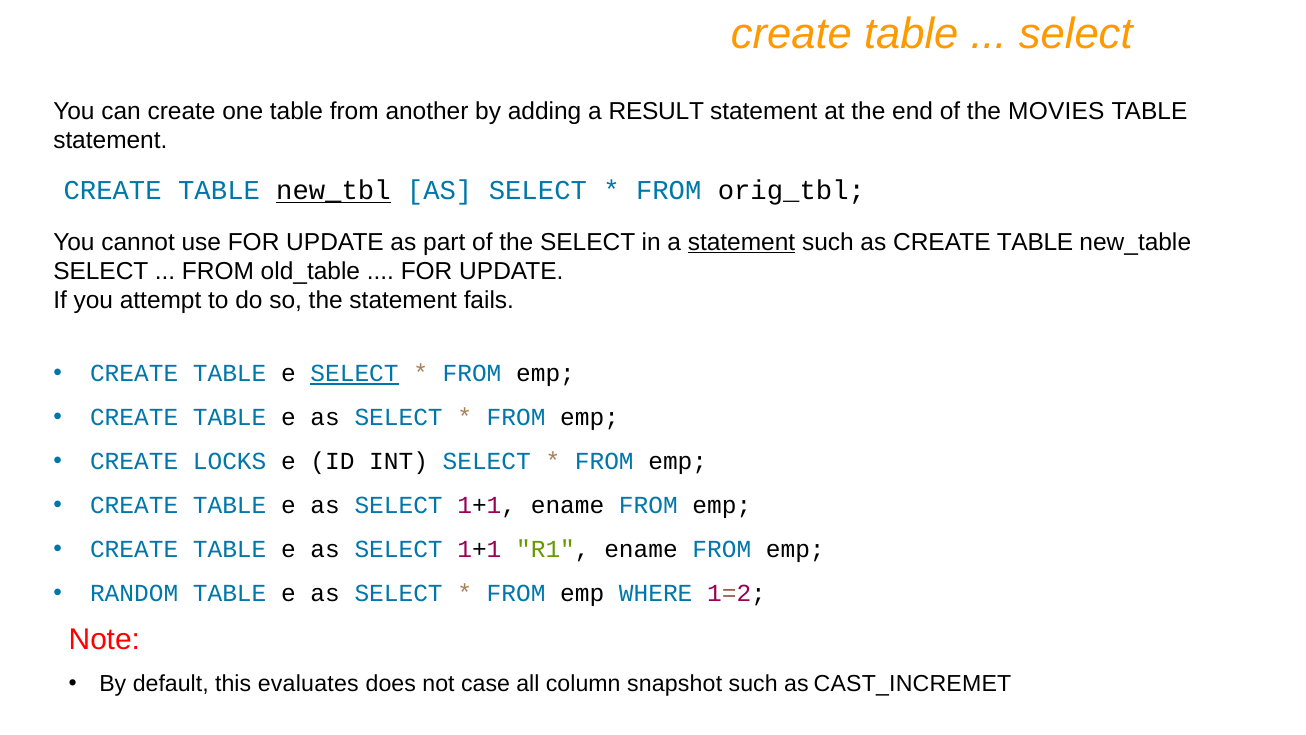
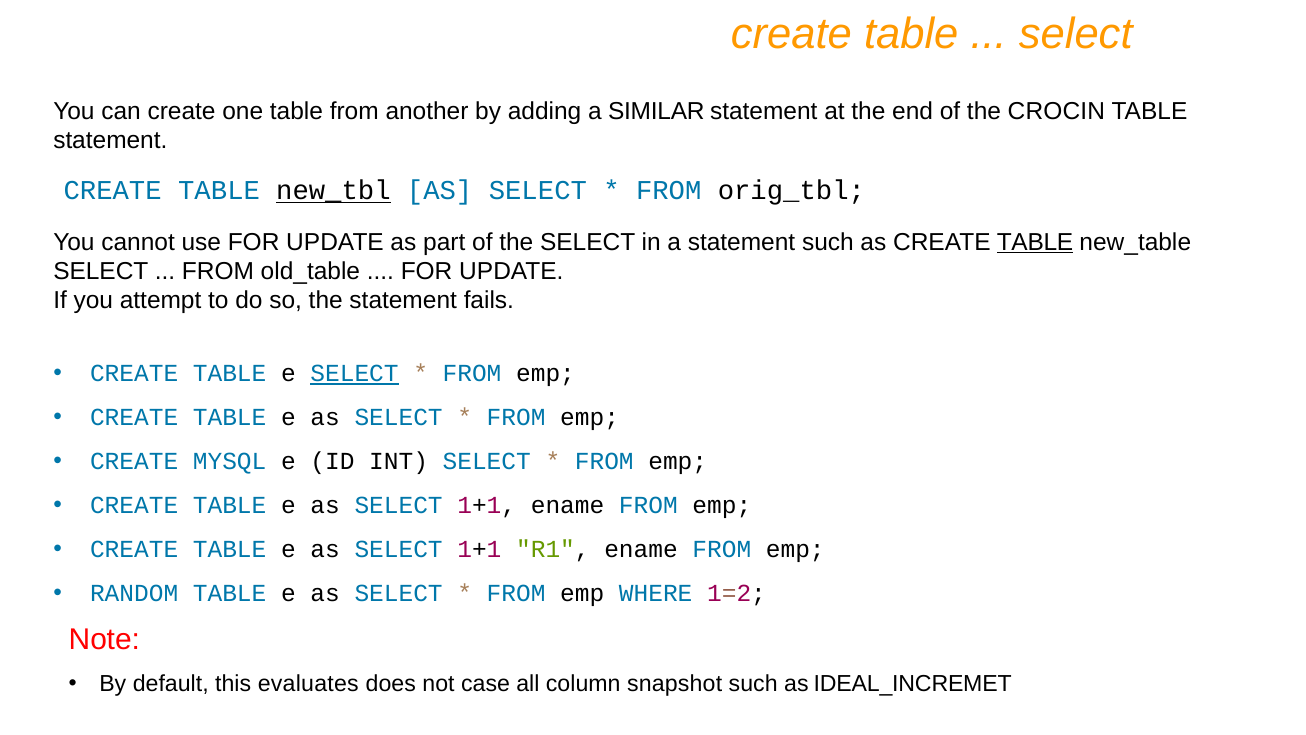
RESULT: RESULT -> SIMILAR
MOVIES: MOVIES -> CROCIN
statement at (742, 242) underline: present -> none
TABLE at (1035, 242) underline: none -> present
LOCKS: LOCKS -> MYSQL
CAST_INCREMET: CAST_INCREMET -> IDEAL_INCREMET
